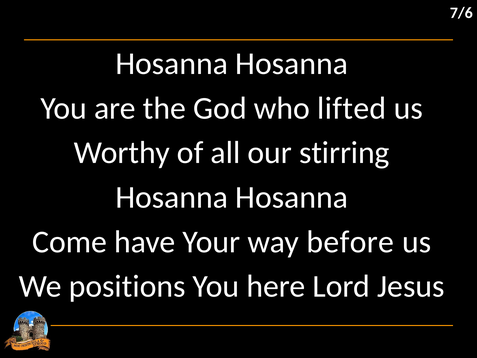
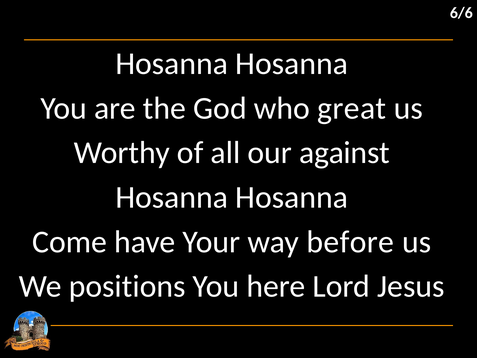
7/6: 7/6 -> 6/6
lifted: lifted -> great
stirring: stirring -> against
